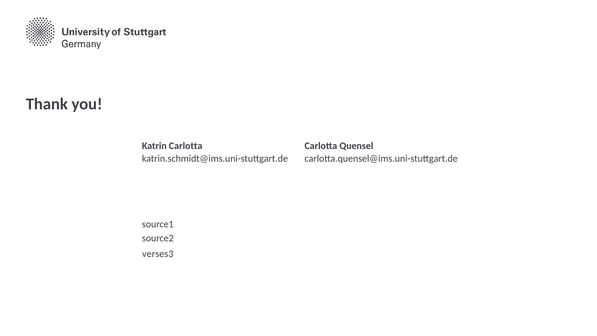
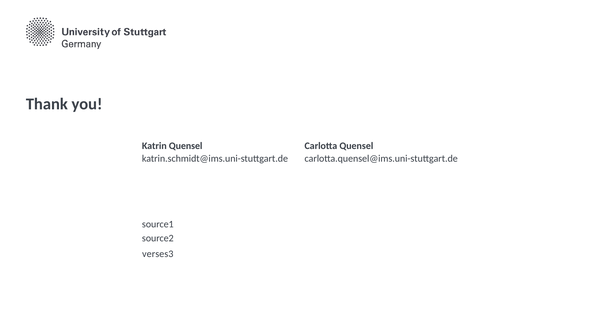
Katrin Carlotta: Carlotta -> Quensel
